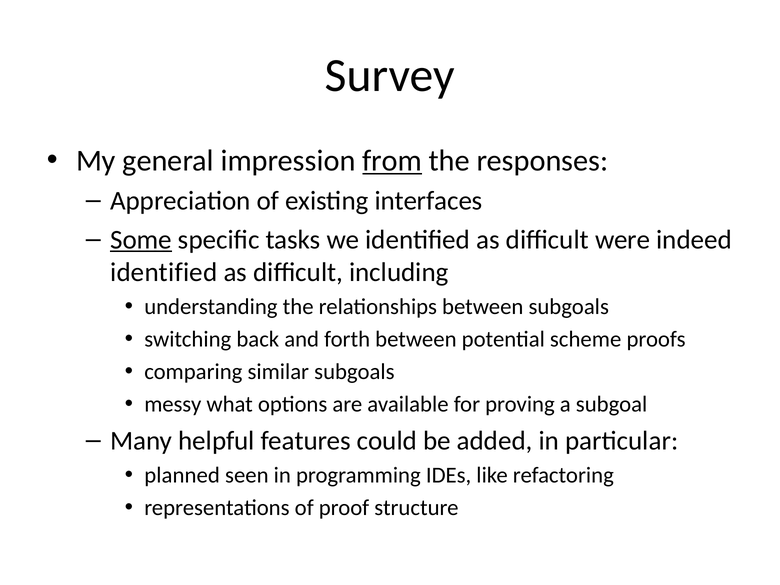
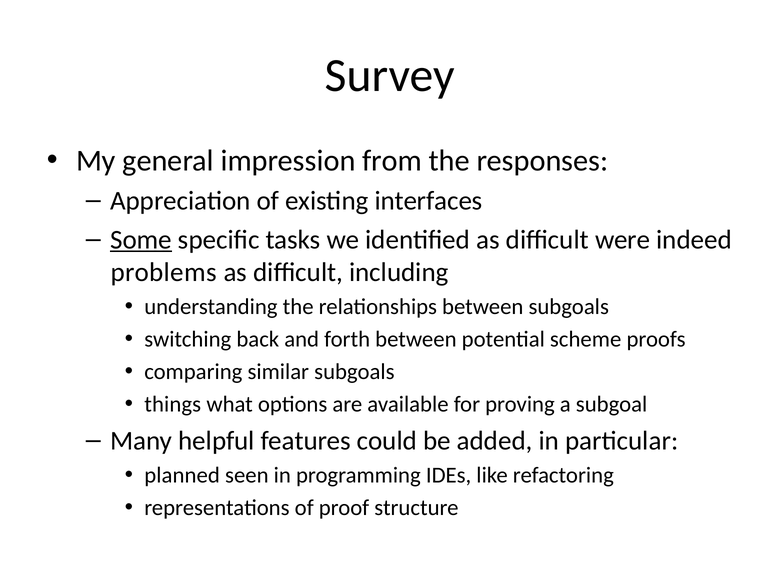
from underline: present -> none
identified at (164, 272): identified -> problems
messy: messy -> things
